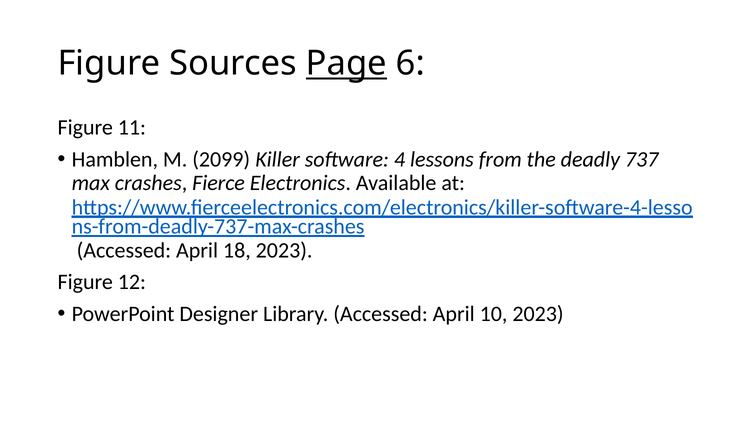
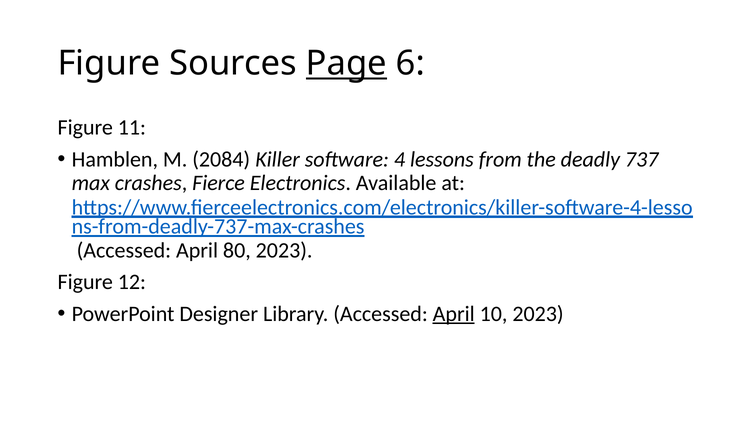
2099: 2099 -> 2084
18: 18 -> 80
April at (454, 314) underline: none -> present
